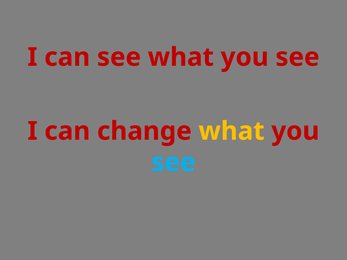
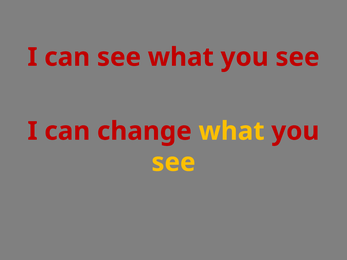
see at (173, 162) colour: light blue -> yellow
